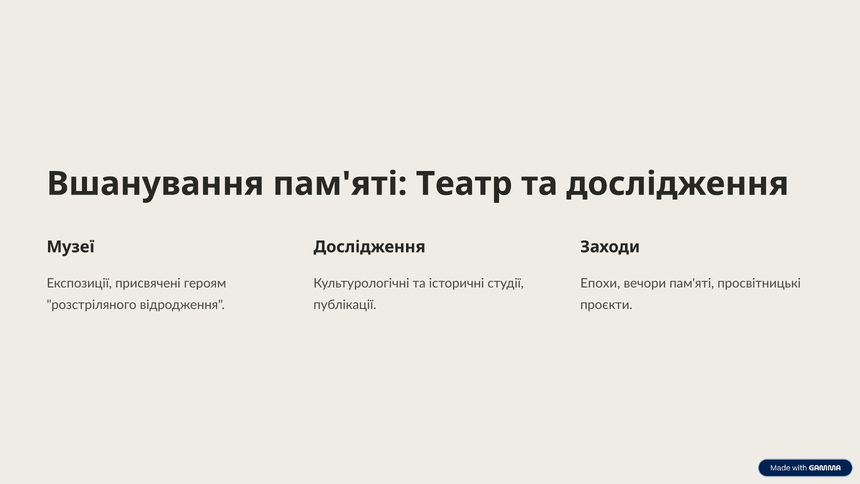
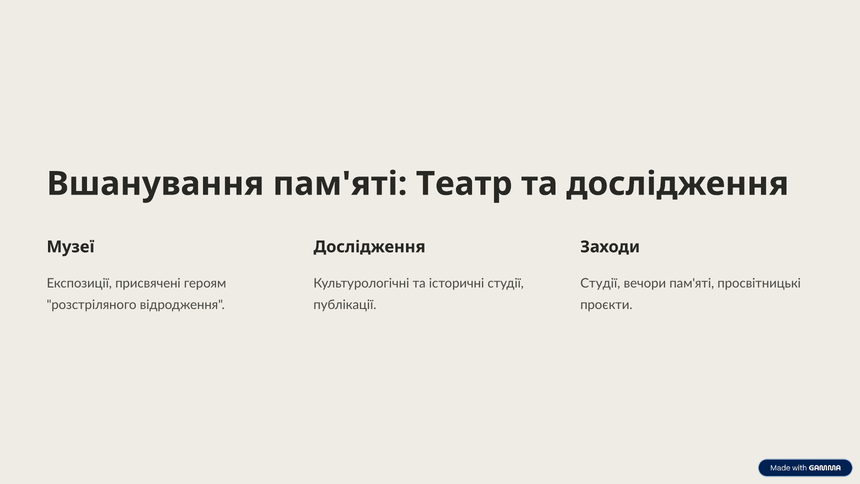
Епохи at (600, 283): Епохи -> Студії
